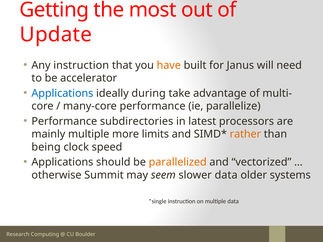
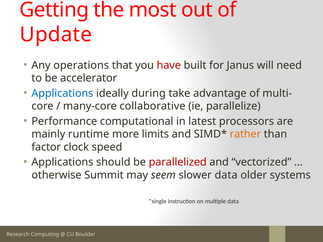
Any instruction: instruction -> operations
have colour: orange -> red
many-core performance: performance -> collaborative
subdirectories: subdirectories -> computational
mainly multiple: multiple -> runtime
being: being -> factor
parallelized colour: orange -> red
